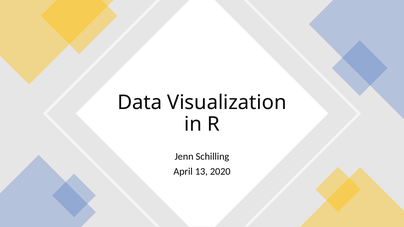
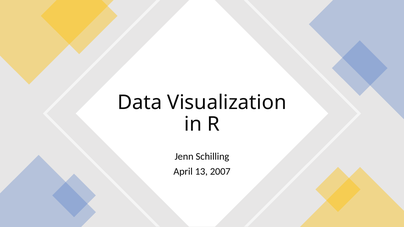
2020: 2020 -> 2007
